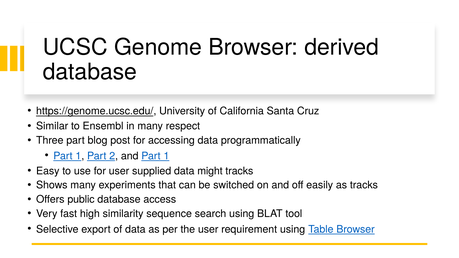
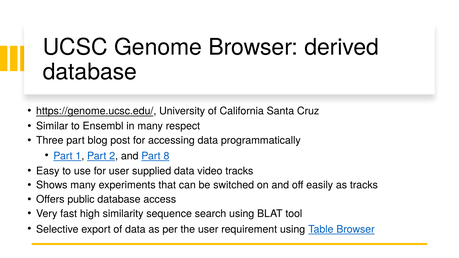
and Part 1: 1 -> 8
might: might -> video
